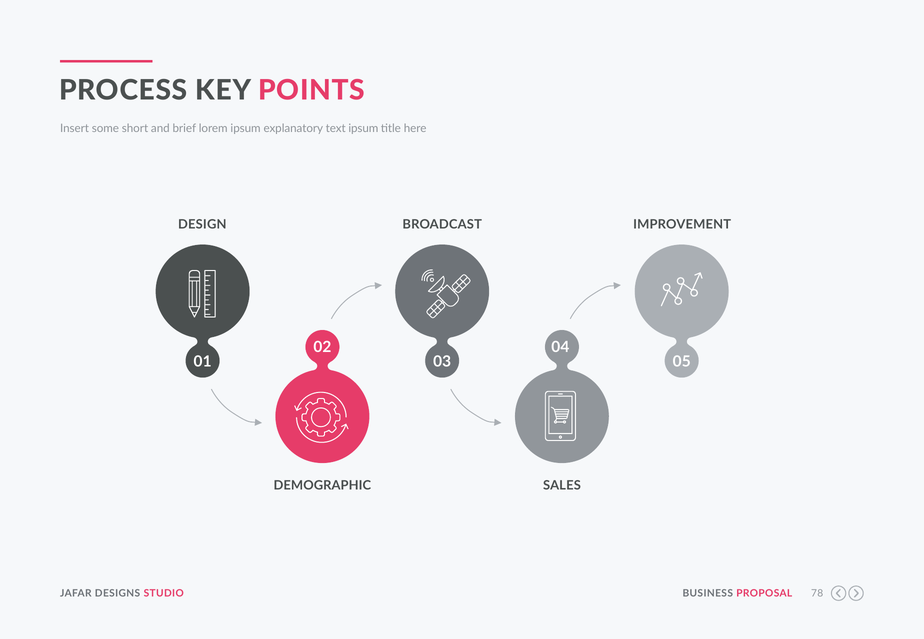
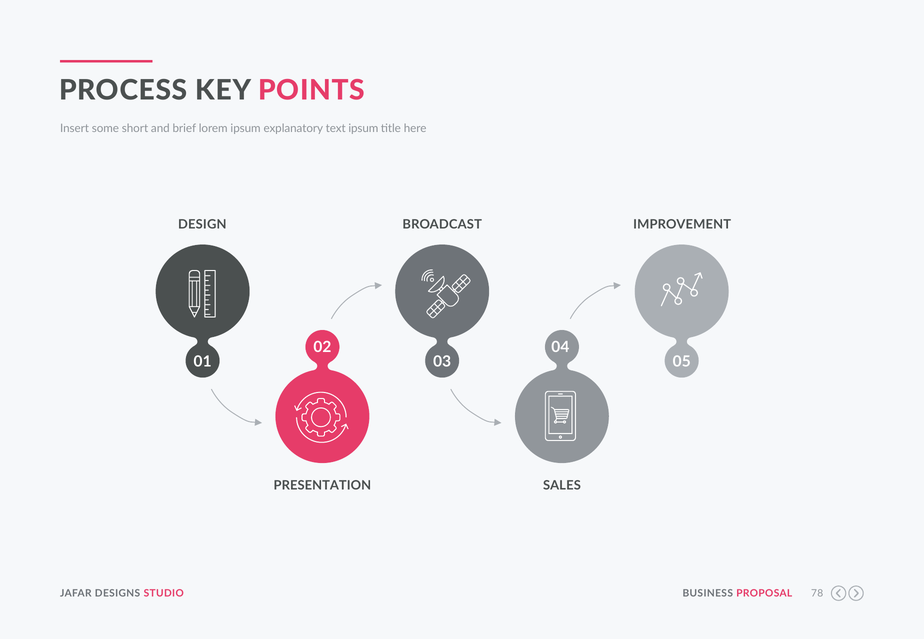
DEMOGRAPHIC: DEMOGRAPHIC -> PRESENTATION
